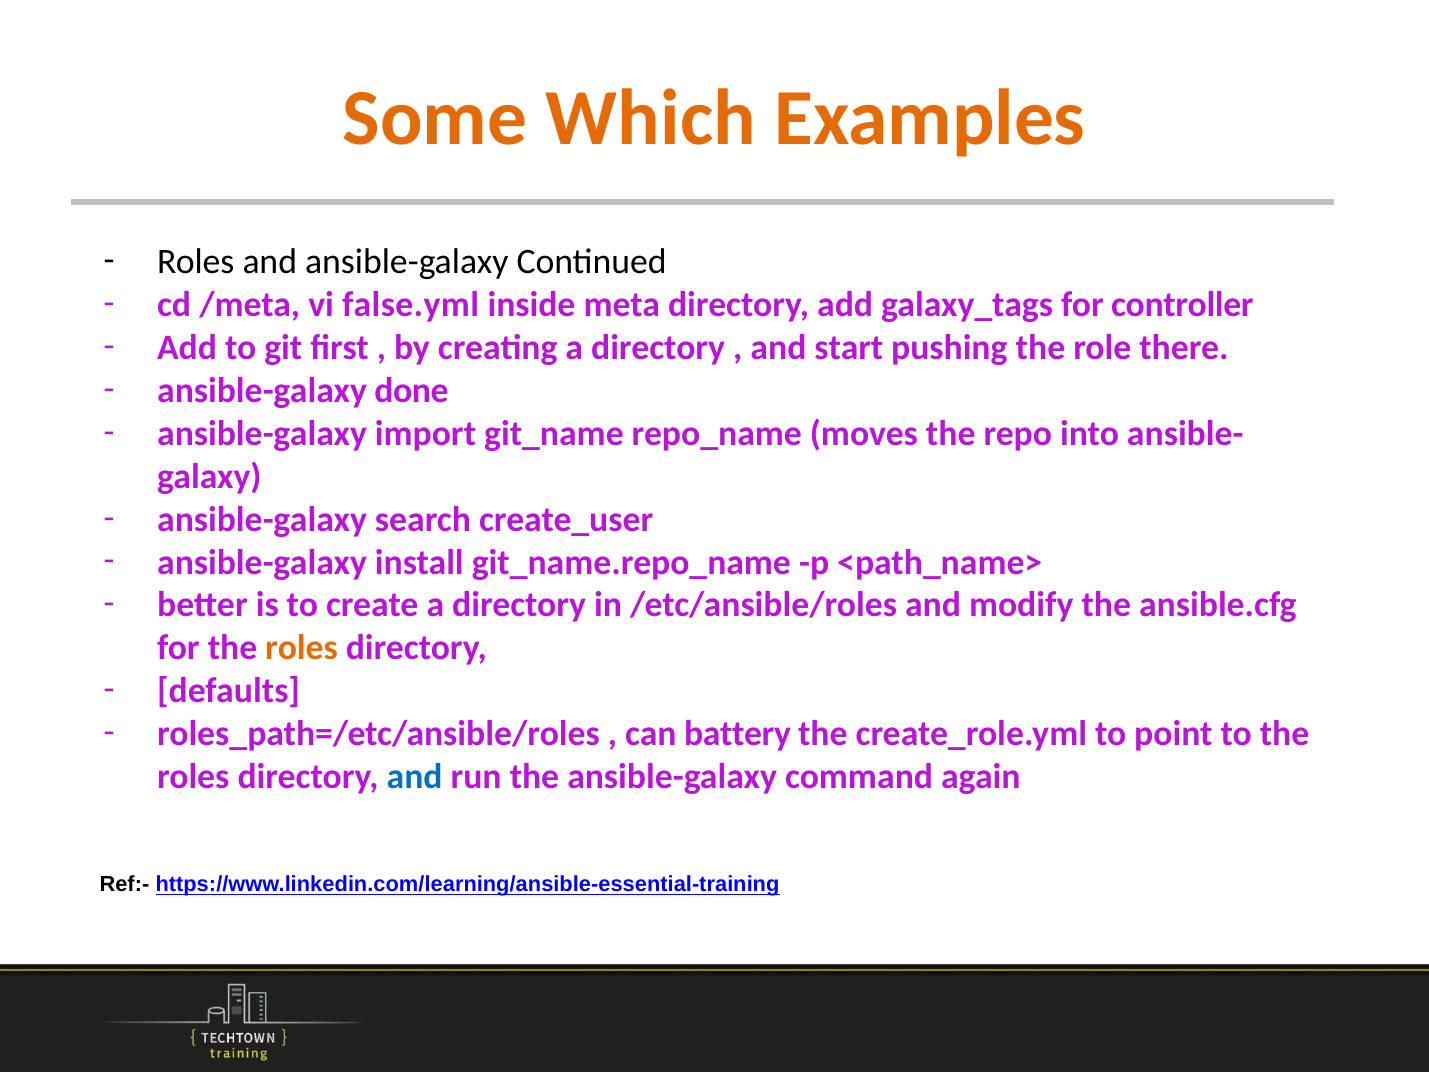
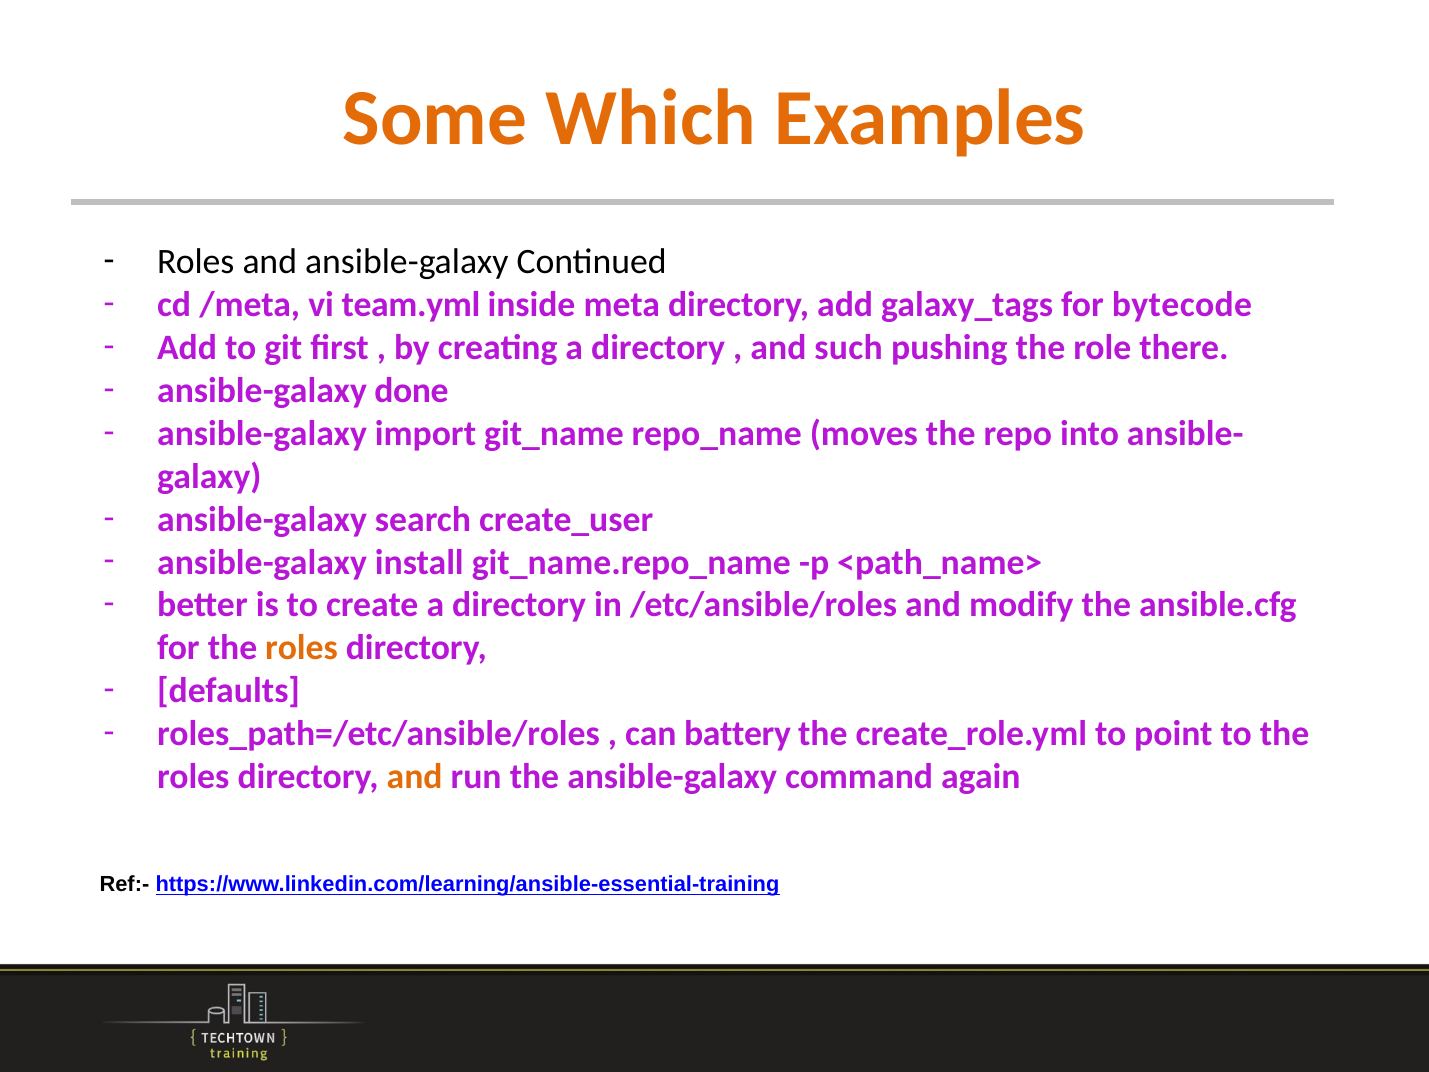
false.yml: false.yml -> team.yml
controller: controller -> bytecode
start: start -> such
and at (415, 776) colour: blue -> orange
